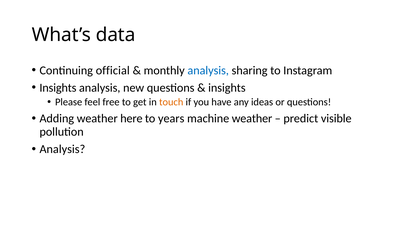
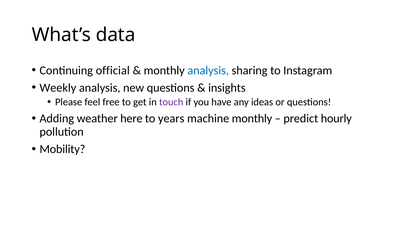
Insights at (58, 88): Insights -> Weekly
touch colour: orange -> purple
machine weather: weather -> monthly
visible: visible -> hourly
Analysis at (62, 149): Analysis -> Mobility
